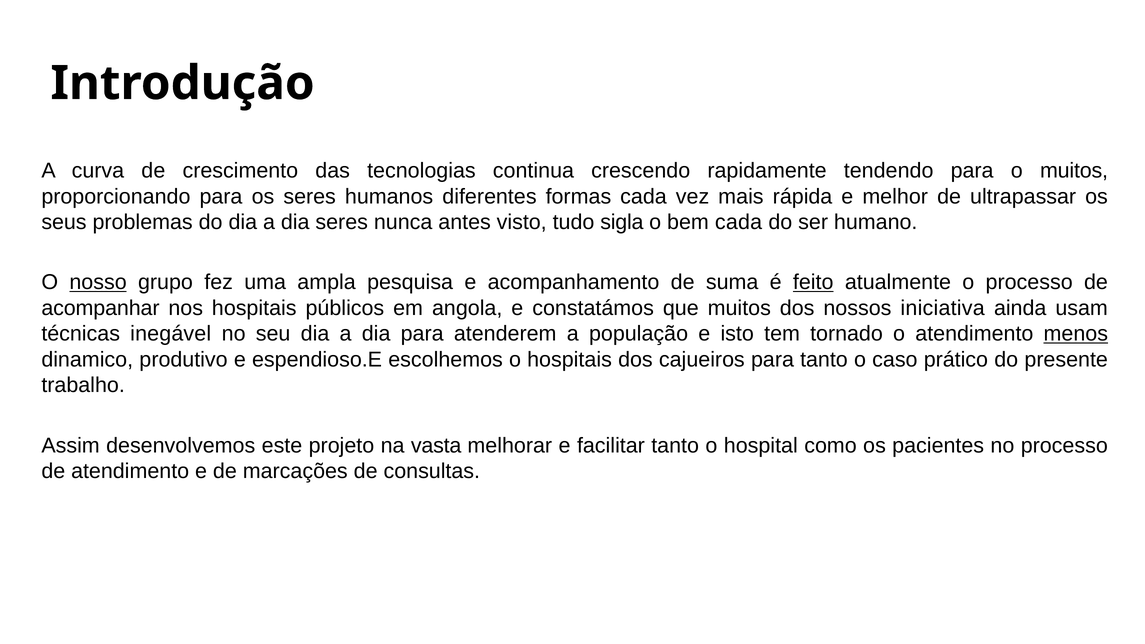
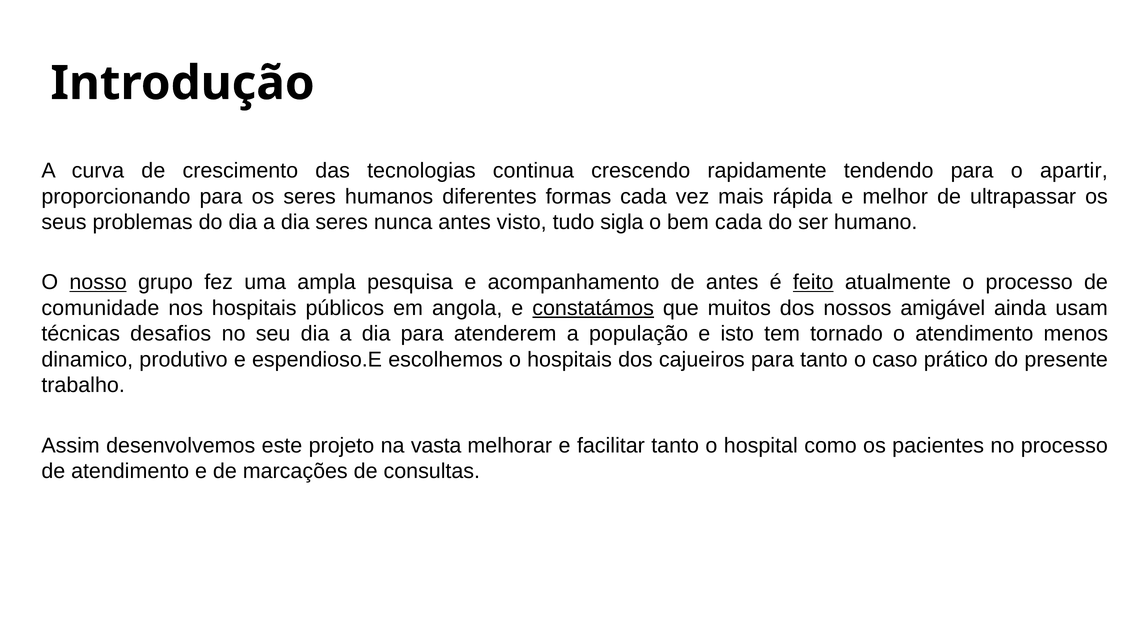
o muitos: muitos -> apartir
de suma: suma -> antes
acompanhar: acompanhar -> comunidade
constatámos underline: none -> present
iniciativa: iniciativa -> amigável
inegável: inegável -> desafios
menos underline: present -> none
